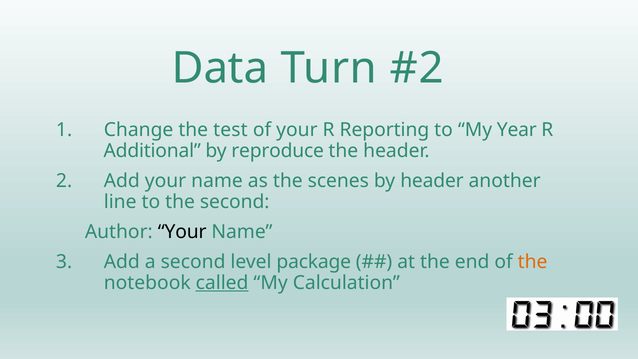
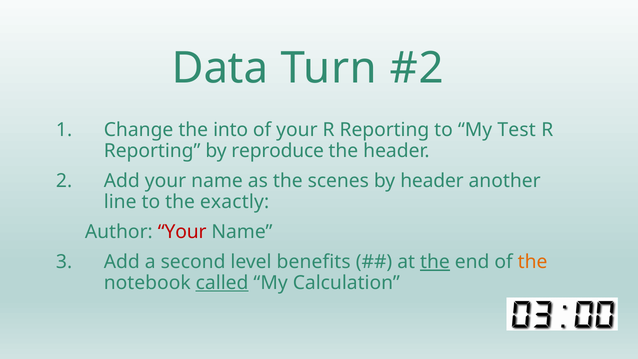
test: test -> into
Year: Year -> Test
Additional at (152, 151): Additional -> Reporting
the second: second -> exactly
Your at (182, 232) colour: black -> red
package: package -> benefits
the at (435, 262) underline: none -> present
